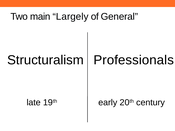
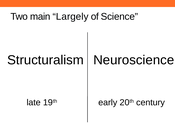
General: General -> Science
Professionals: Professionals -> Neuroscience
